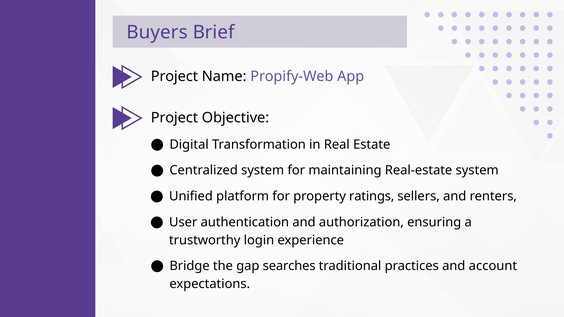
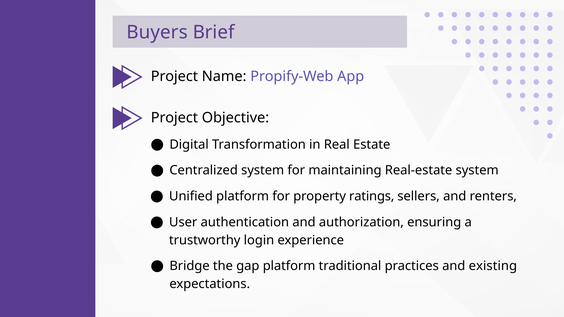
gap searches: searches -> platform
account: account -> existing
